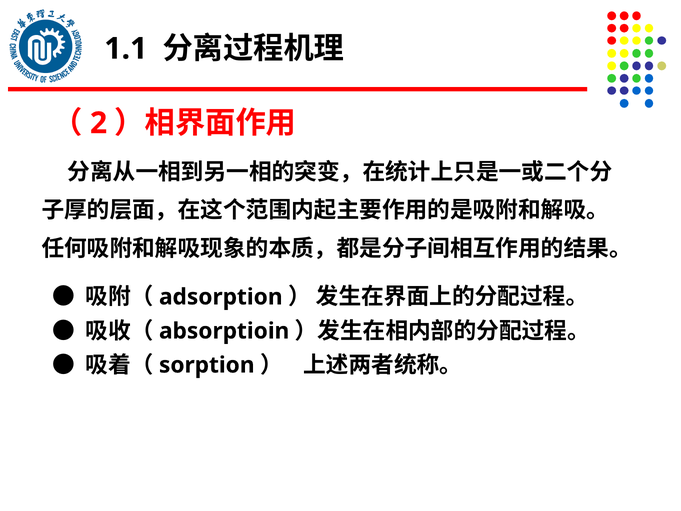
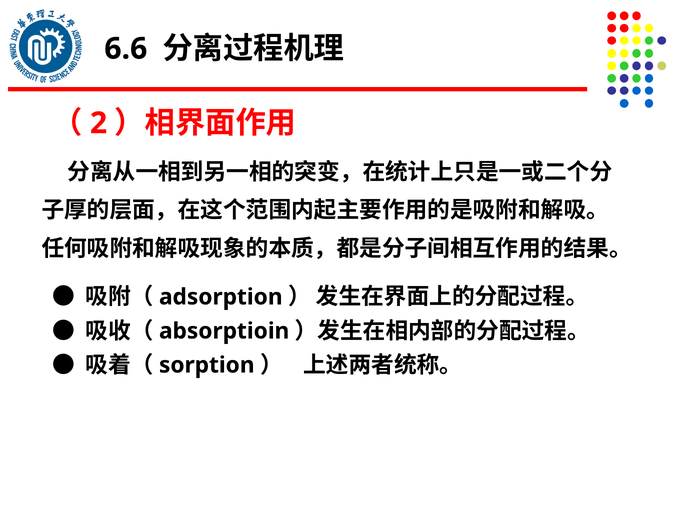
1.1: 1.1 -> 6.6
